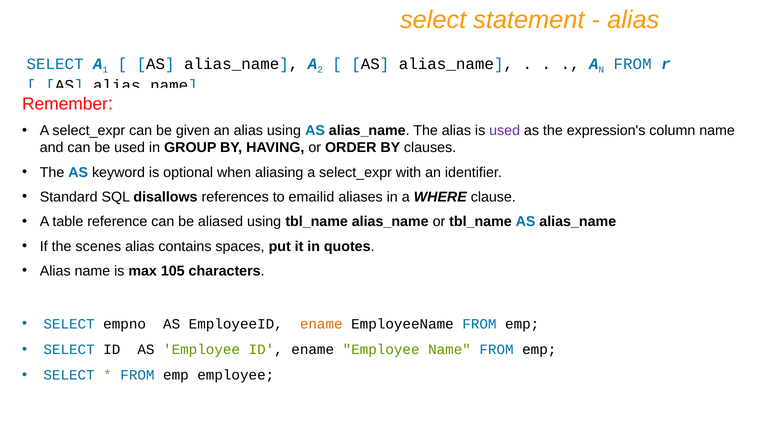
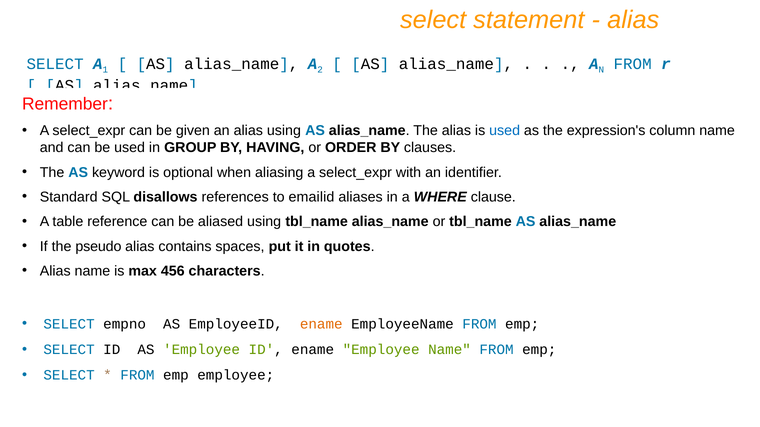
used at (505, 131) colour: purple -> blue
scenes: scenes -> pseudo
105: 105 -> 456
